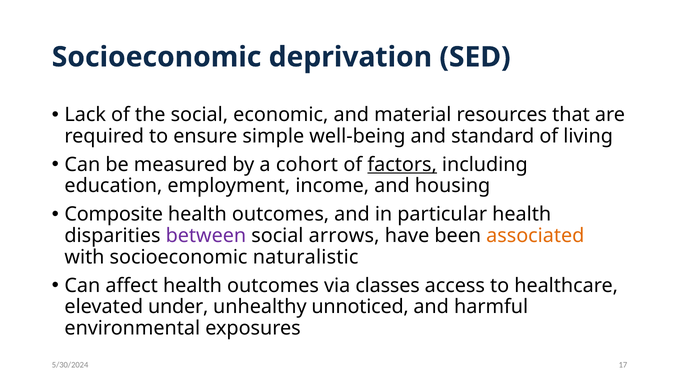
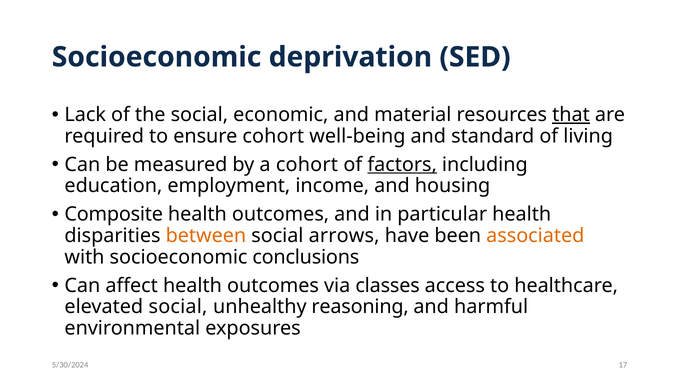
that underline: none -> present
ensure simple: simple -> cohort
between colour: purple -> orange
naturalistic: naturalistic -> conclusions
elevated under: under -> social
unnoticed: unnoticed -> reasoning
